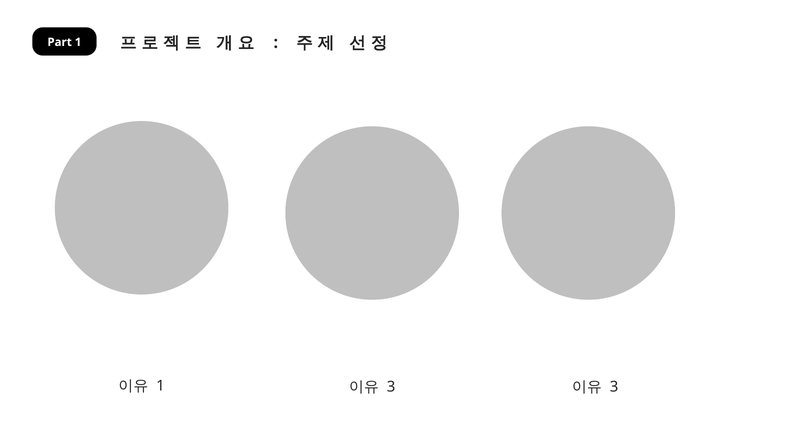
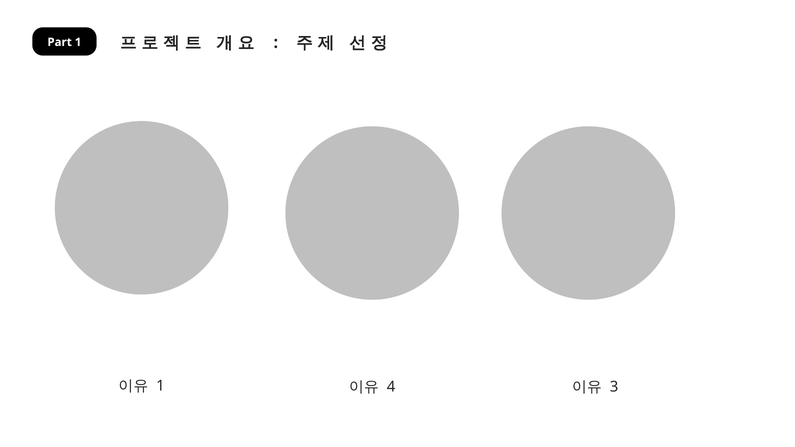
3 at (391, 387): 3 -> 4
